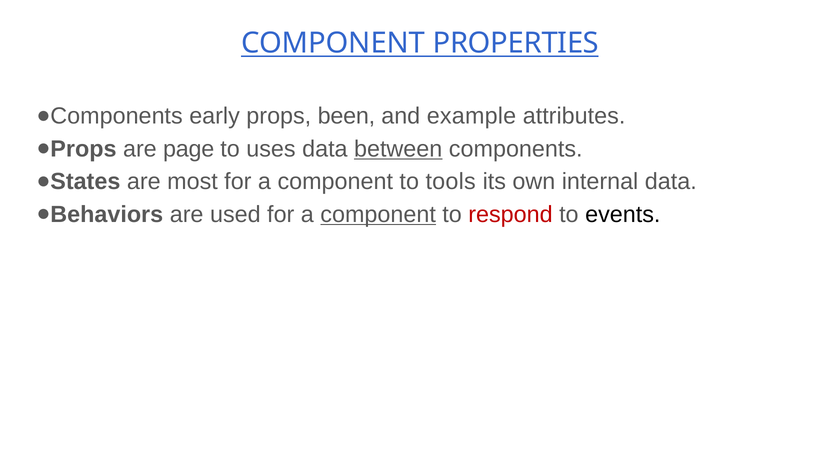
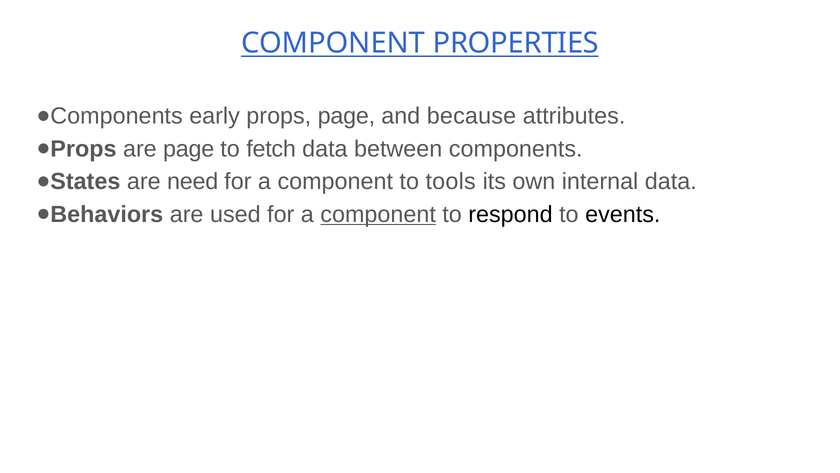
props been: been -> page
example: example -> because
uses: uses -> fetch
between underline: present -> none
most: most -> need
respond colour: red -> black
